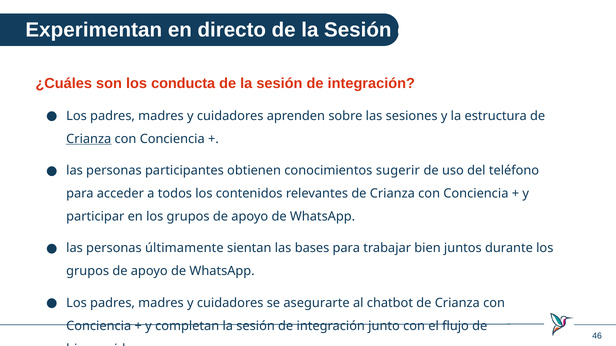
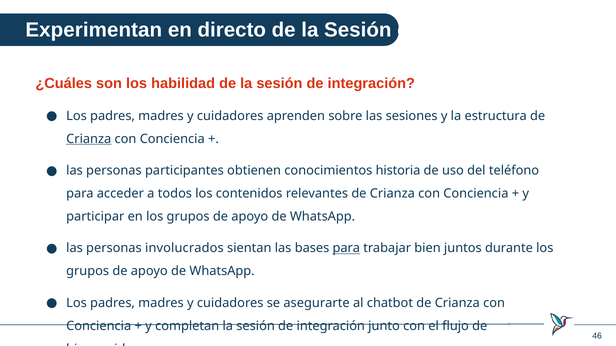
conducta: conducta -> habilidad
sugerir: sugerir -> historia
últimamente: últimamente -> involucrados
para at (346, 249) underline: none -> present
